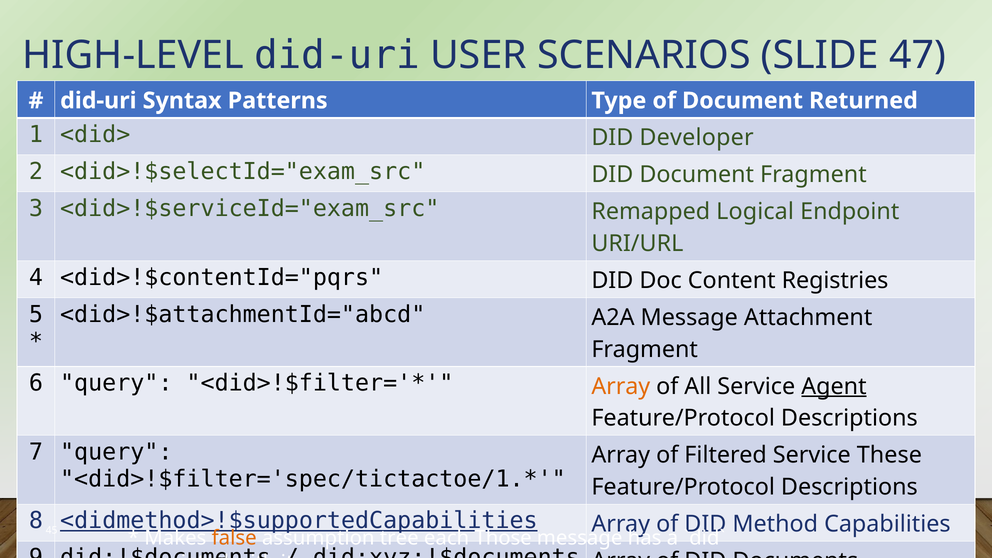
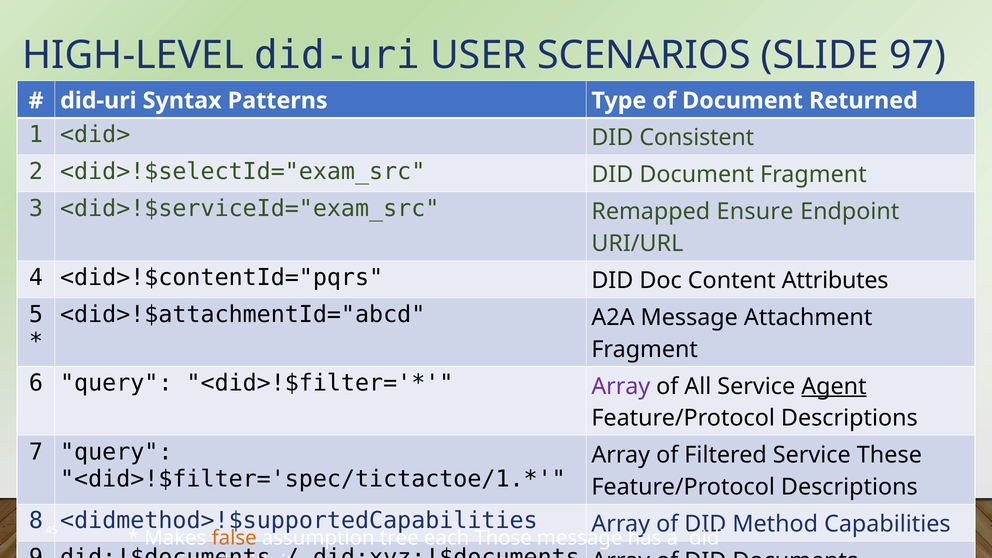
47: 47 -> 97
Developer: Developer -> Consistent
Logical: Logical -> Ensure
Registries: Registries -> Attributes
Array at (621, 386) colour: orange -> purple
<didmethod>!$supportedCapabilities underline: present -> none
